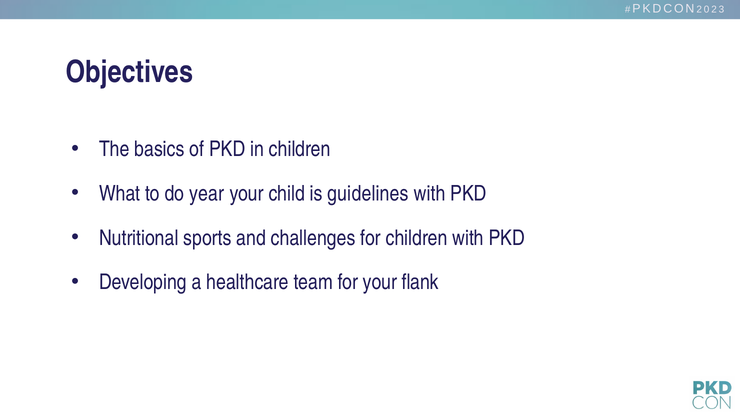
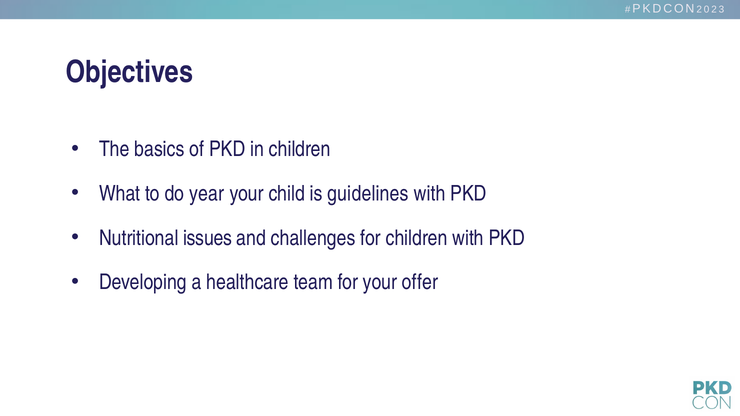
sports: sports -> issues
flank: flank -> offer
